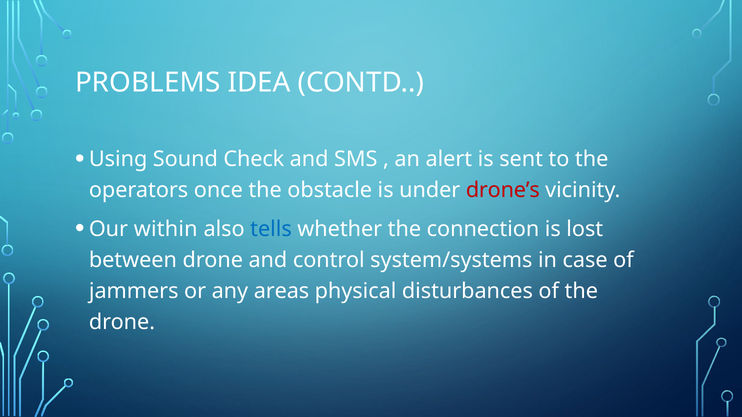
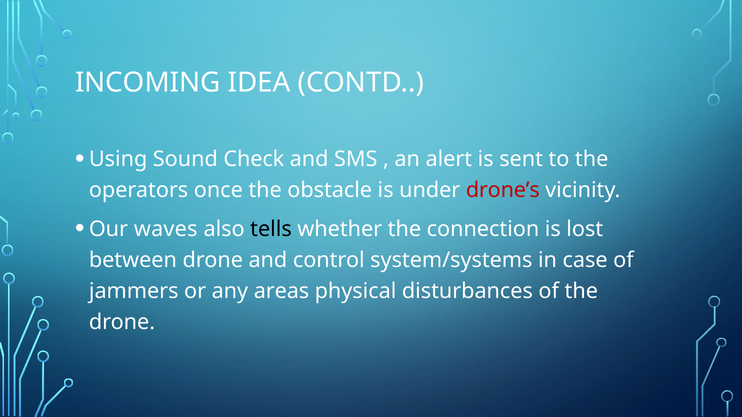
PROBLEMS: PROBLEMS -> INCOMING
within: within -> waves
tells colour: blue -> black
